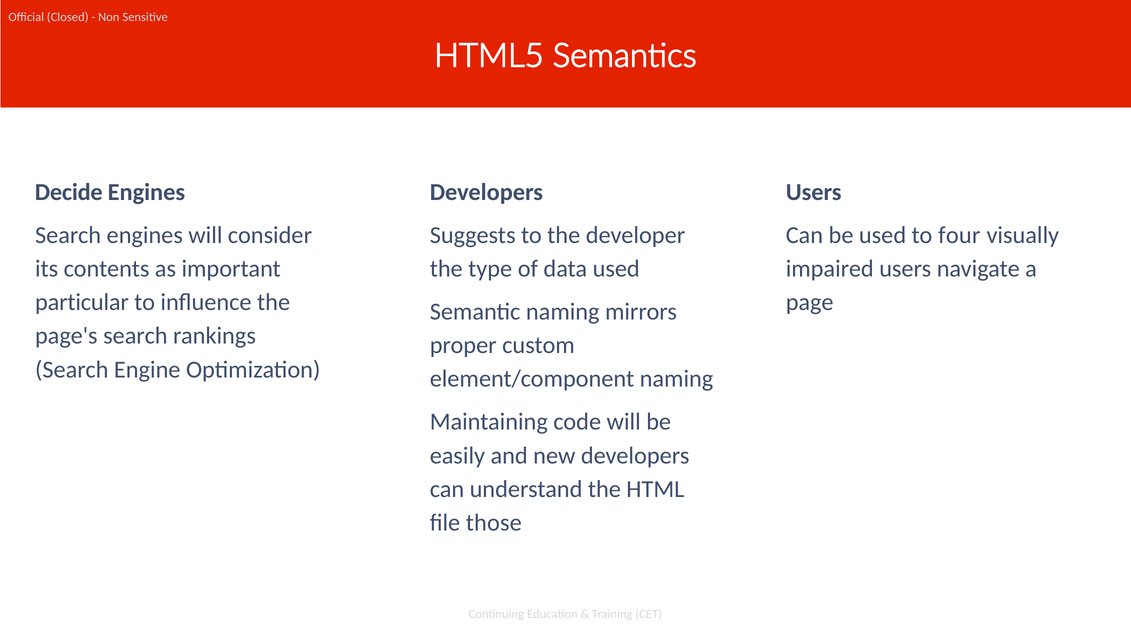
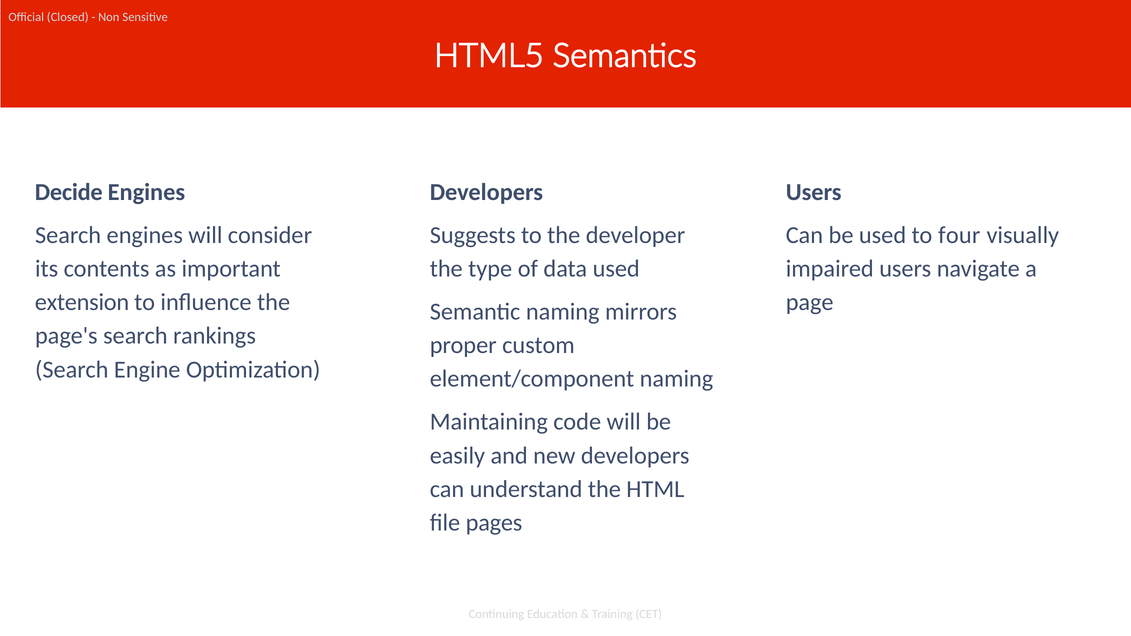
particular: particular -> extension
those: those -> pages
